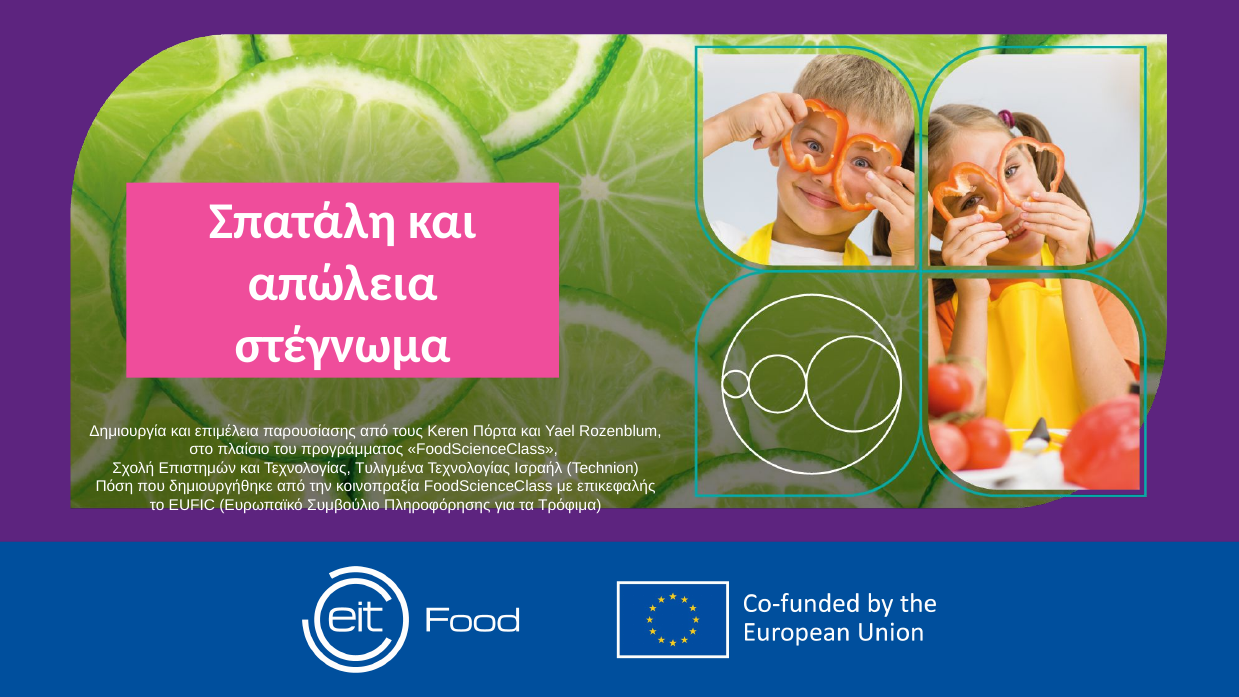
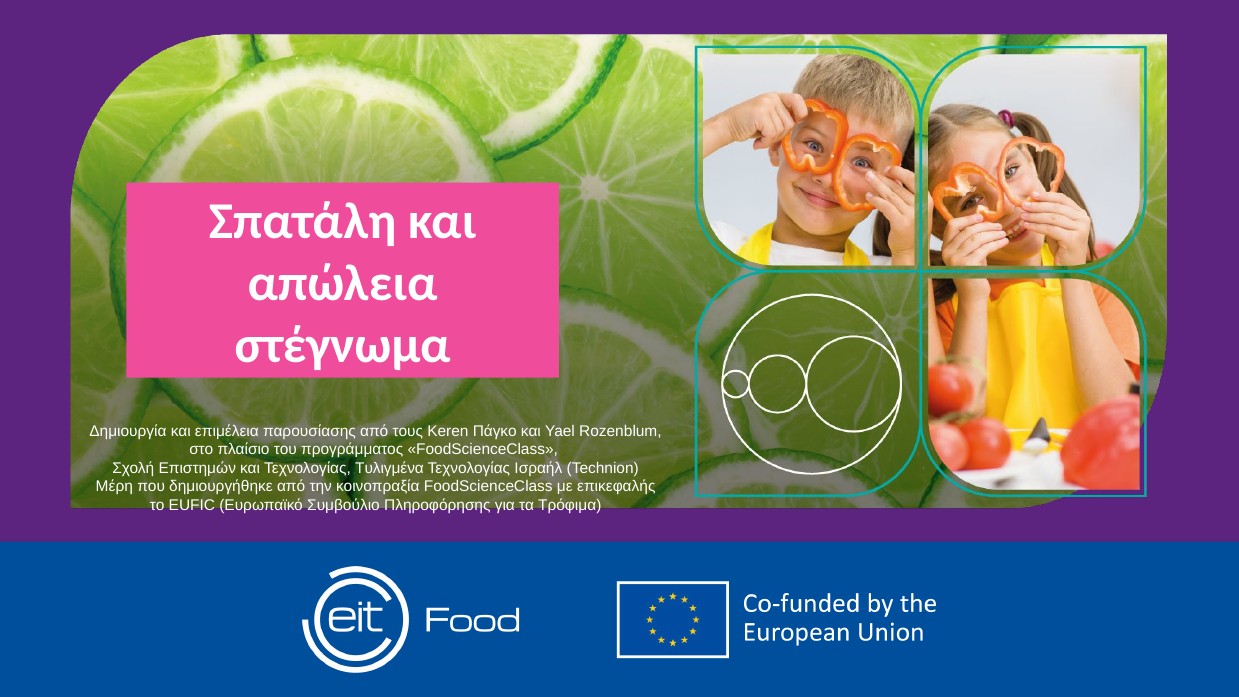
Πόρτα: Πόρτα -> Πάγκο
Πόση: Πόση -> Μέρη
